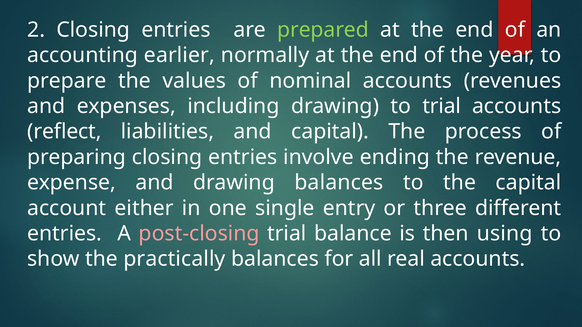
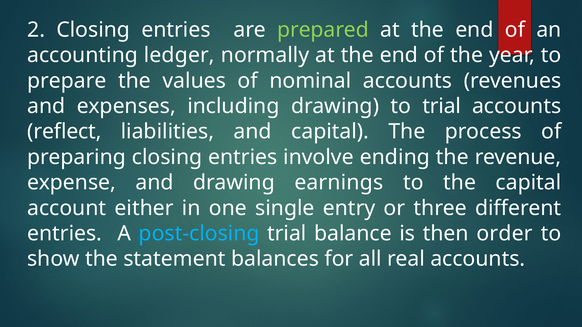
earlier: earlier -> ledger
drawing balances: balances -> earnings
post-closing colour: pink -> light blue
using: using -> order
practically: practically -> statement
